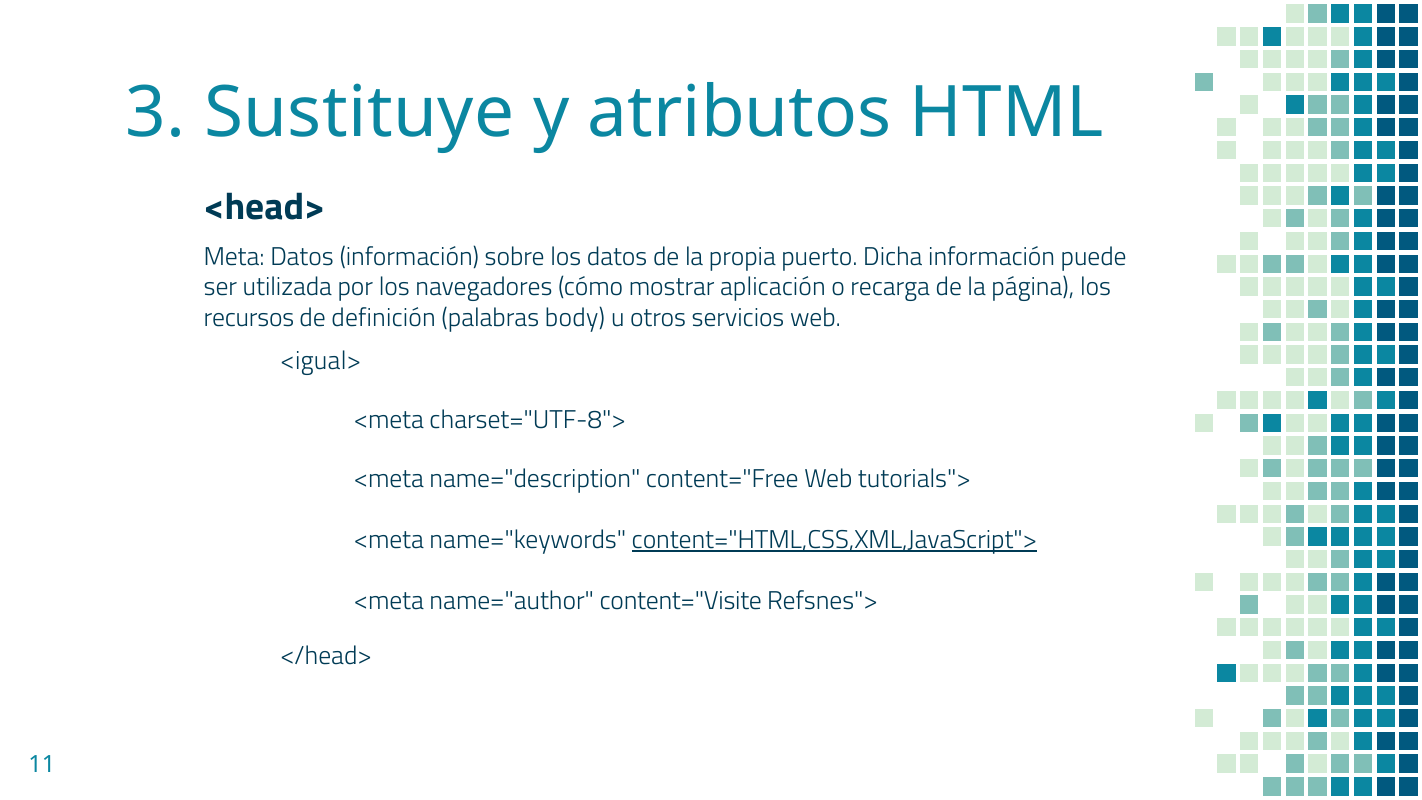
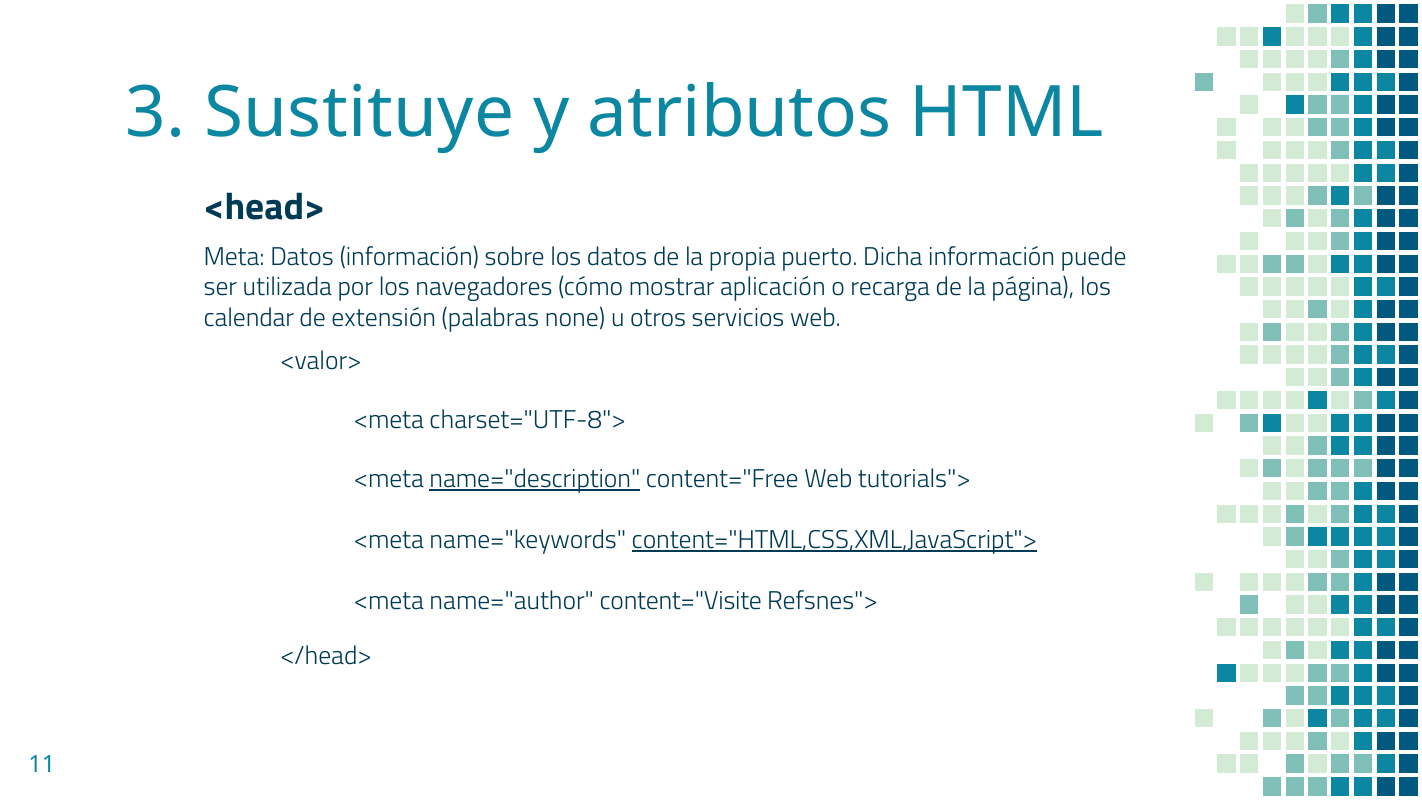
recursos: recursos -> calendar
definición: definición -> extensión
body: body -> none
<igual>: <igual> -> <valor>
name="description underline: none -> present
